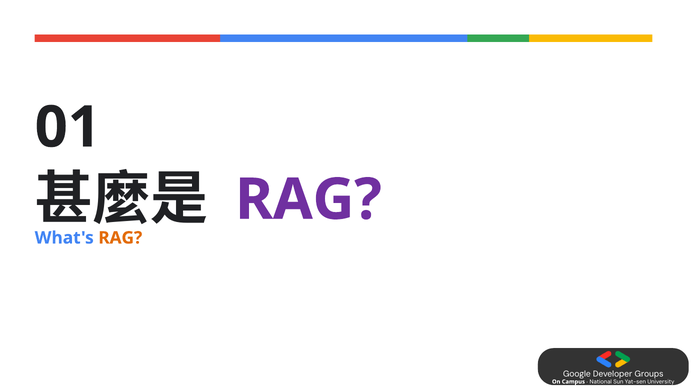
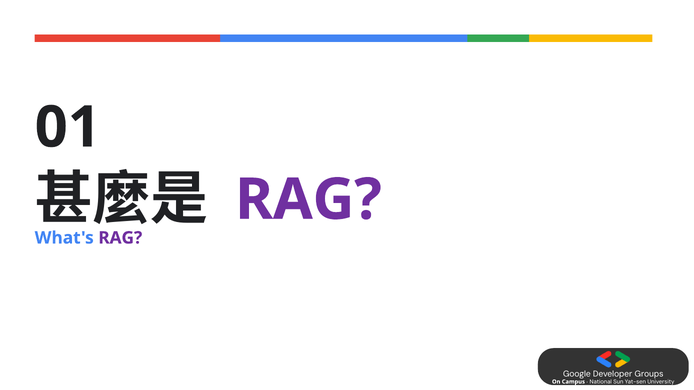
RAG at (120, 238) colour: orange -> purple
